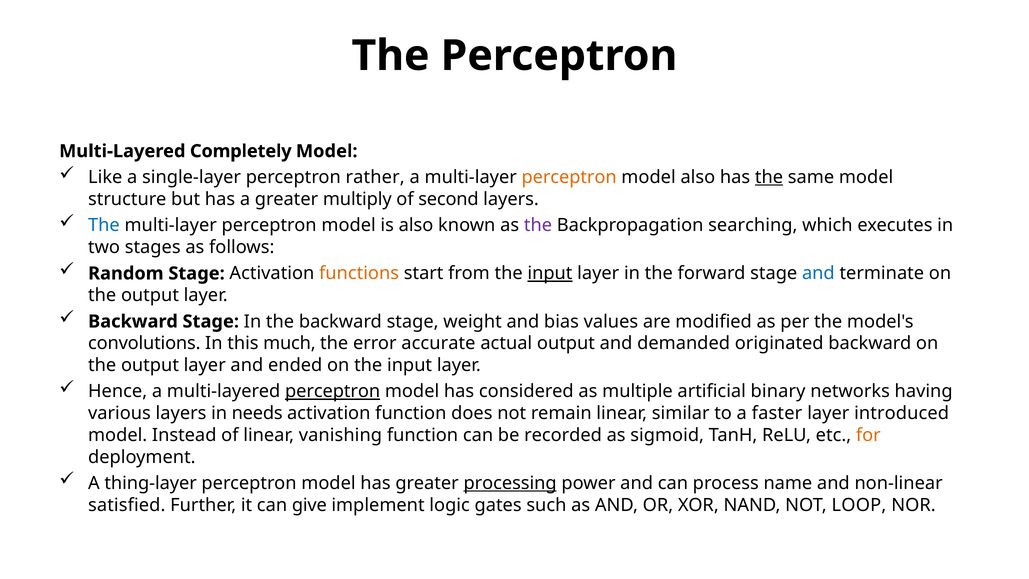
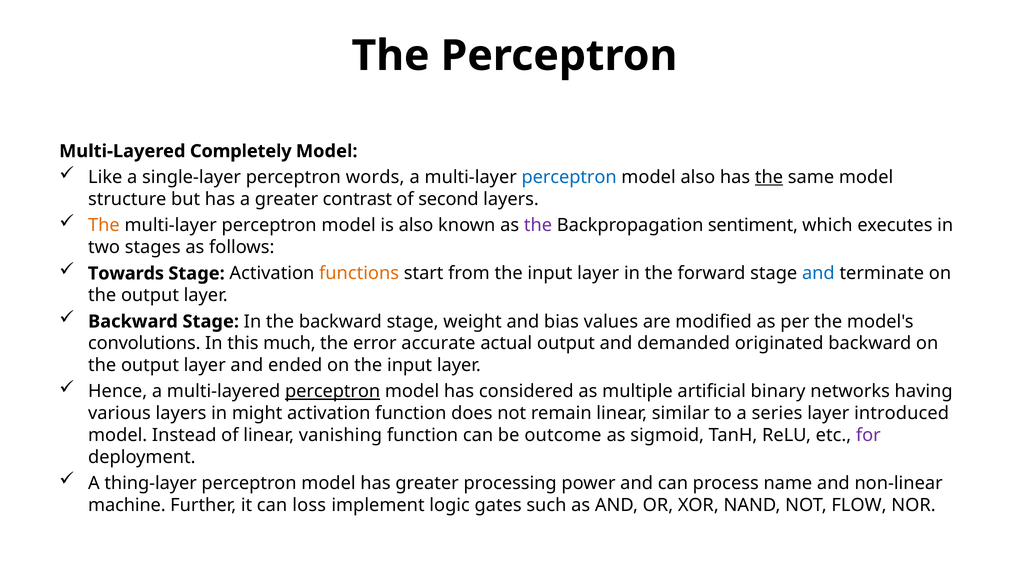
rather: rather -> words
perceptron at (569, 177) colour: orange -> blue
multiply: multiply -> contrast
The at (104, 225) colour: blue -> orange
searching: searching -> sentiment
Random: Random -> Towards
input at (550, 273) underline: present -> none
needs: needs -> might
faster: faster -> series
recorded: recorded -> outcome
for colour: orange -> purple
processing underline: present -> none
satisfied: satisfied -> machine
give: give -> loss
LOOP: LOOP -> FLOW
